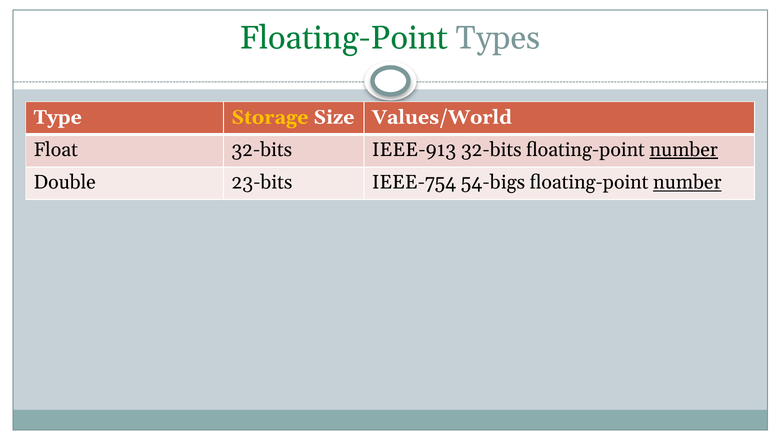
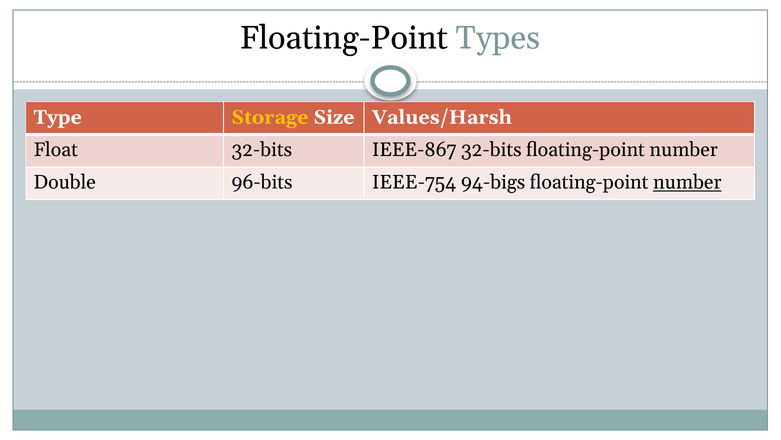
Floating-Point at (344, 38) colour: green -> black
Values/World: Values/World -> Values/Harsh
IEEE-913: IEEE-913 -> IEEE-867
number at (684, 150) underline: present -> none
23-bits: 23-bits -> 96-bits
54-bigs: 54-bigs -> 94-bigs
